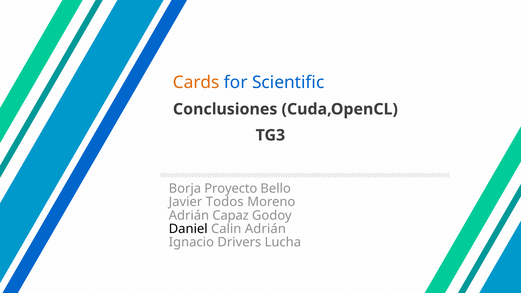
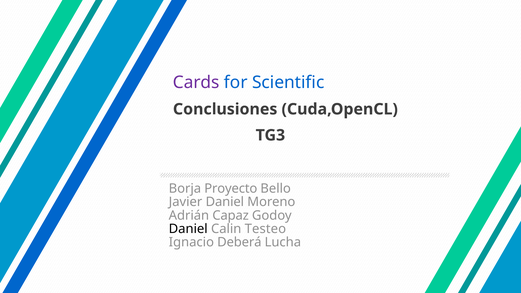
Cards colour: orange -> purple
Javier Todos: Todos -> Daniel
Calin Adrián: Adrián -> Testeo
Drivers: Drivers -> Deberá
